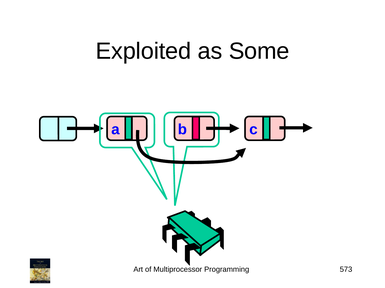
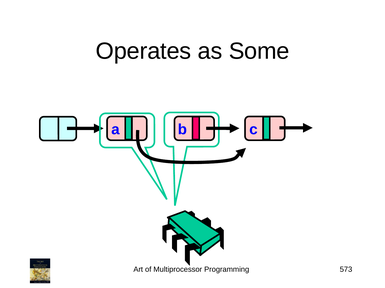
Exploited: Exploited -> Operates
